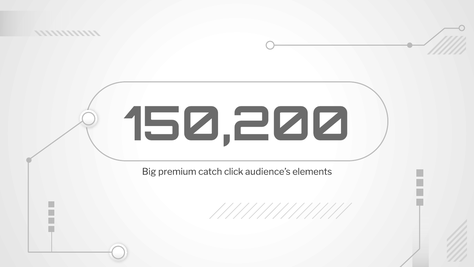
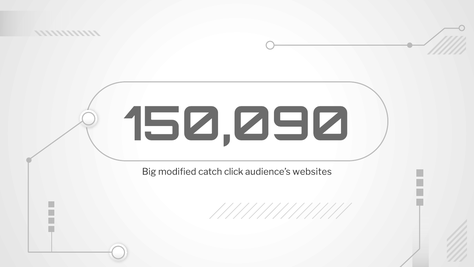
150,200: 150,200 -> 150,090
premium: premium -> modified
elements: elements -> websites
